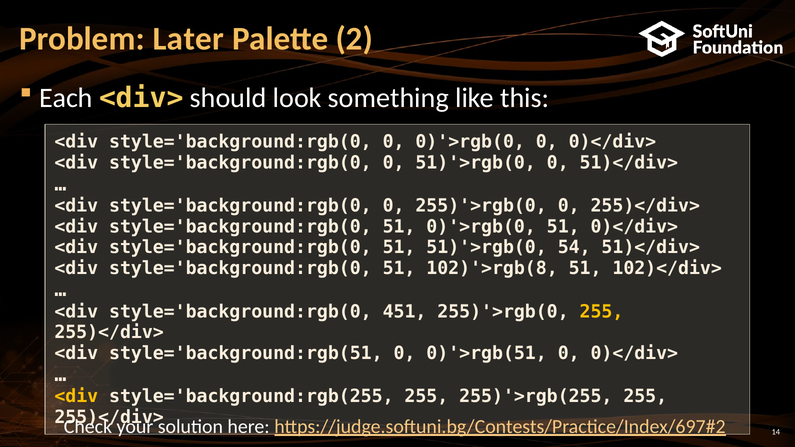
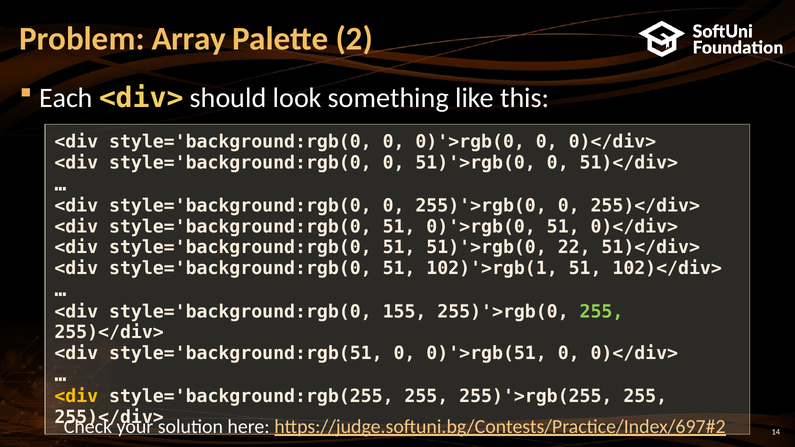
Later: Later -> Array
54: 54 -> 22
102)'>rgb(8: 102)'>rgb(8 -> 102)'>rgb(1
451: 451 -> 155
255 at (601, 312) colour: yellow -> light green
